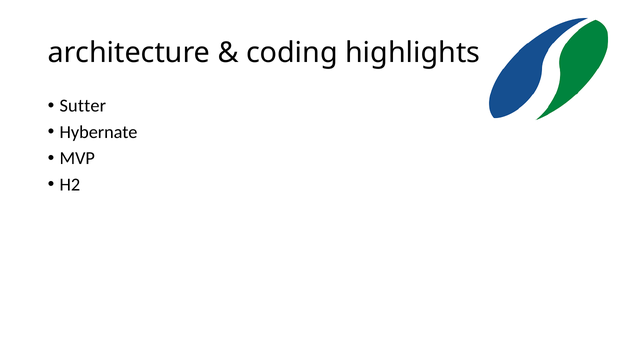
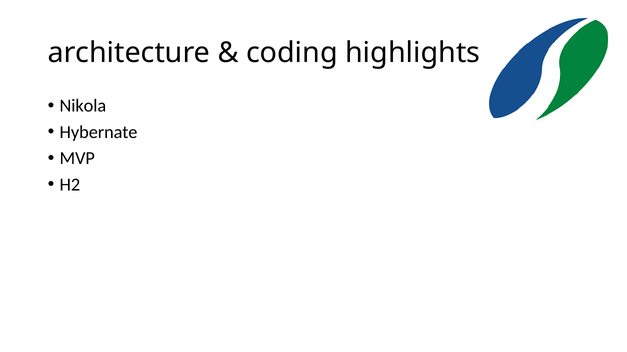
Sutter: Sutter -> Nikola
